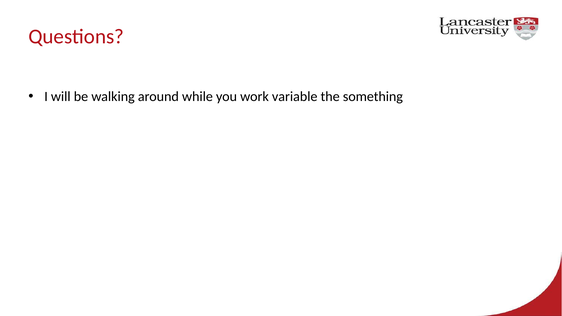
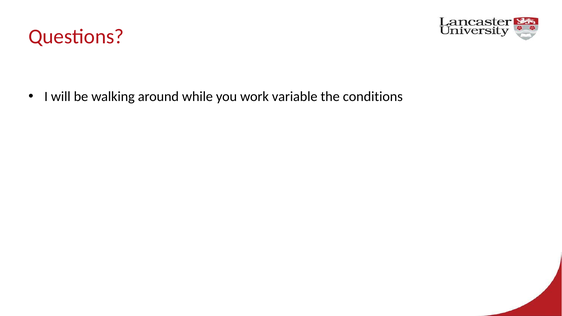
something: something -> conditions
